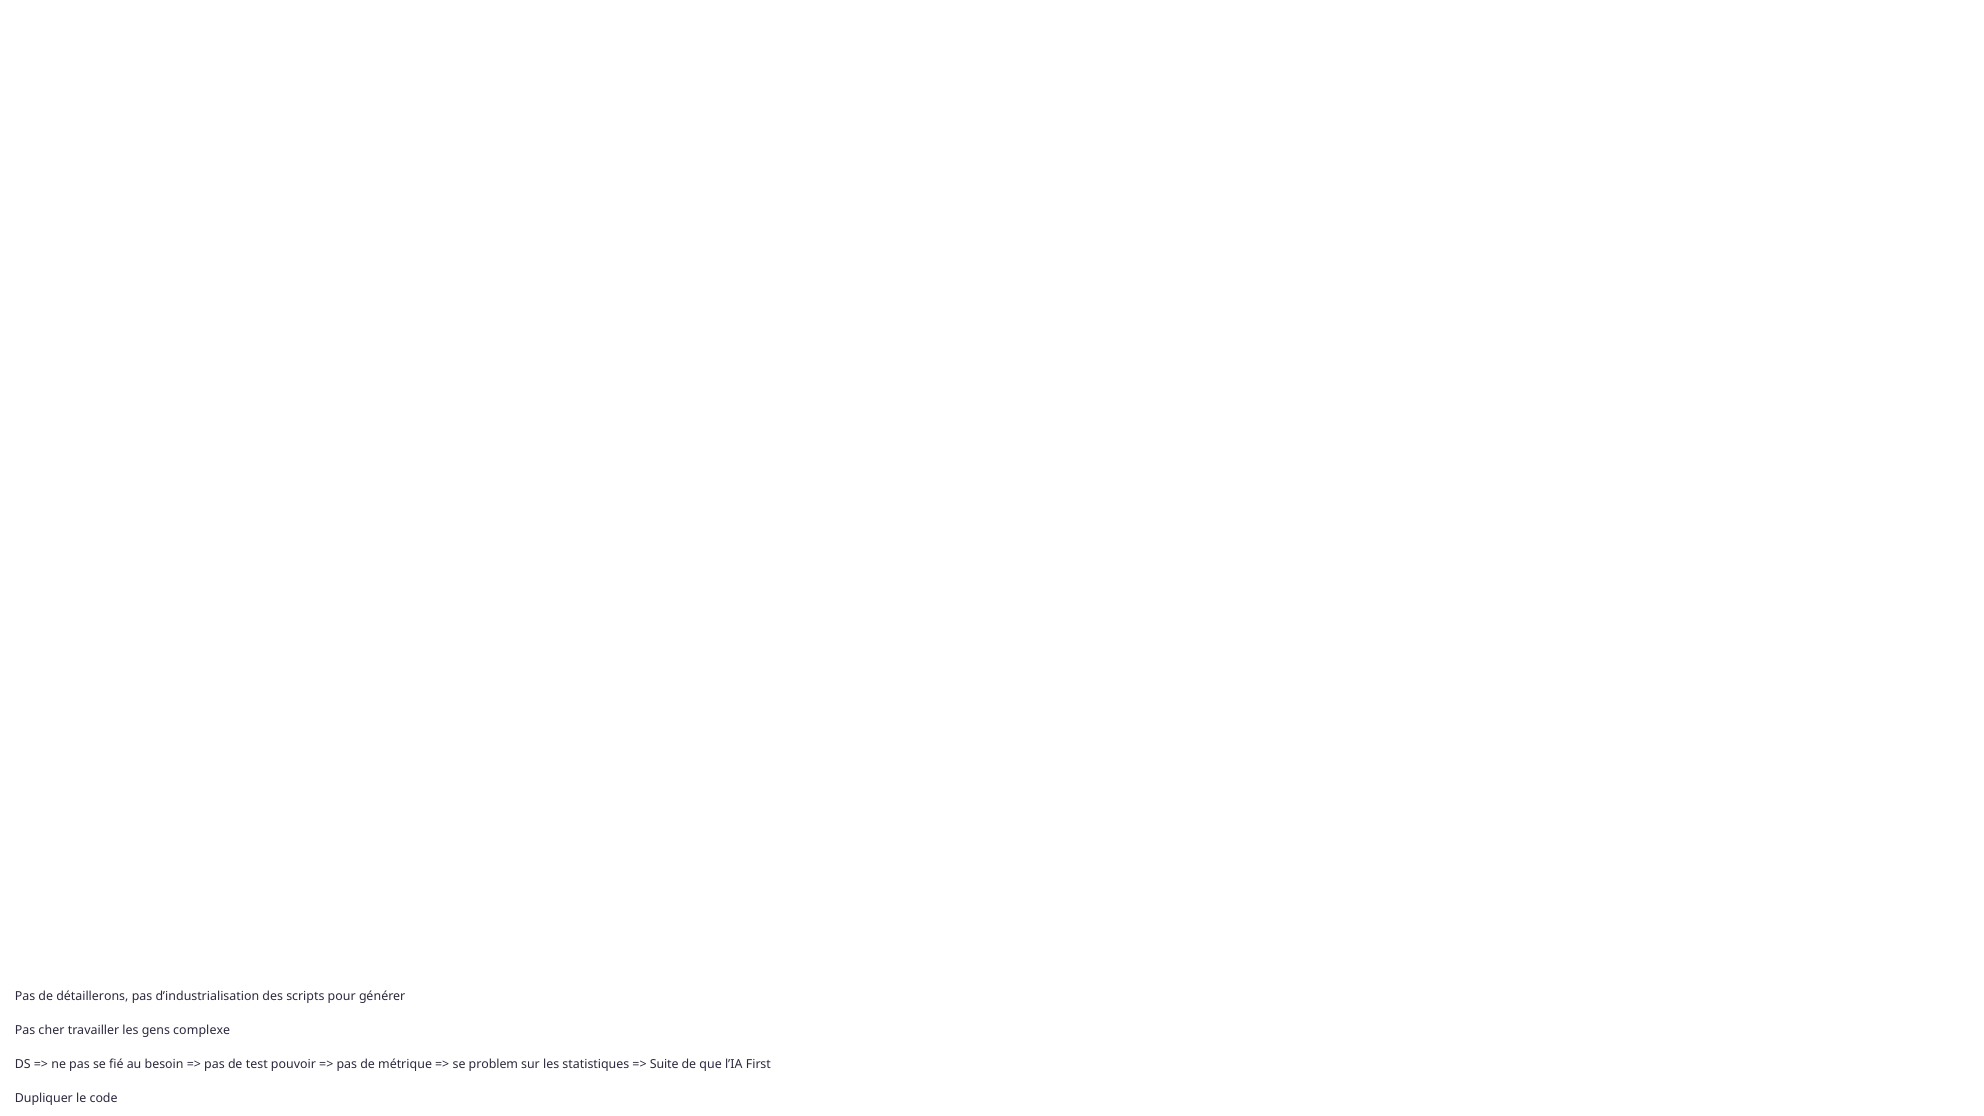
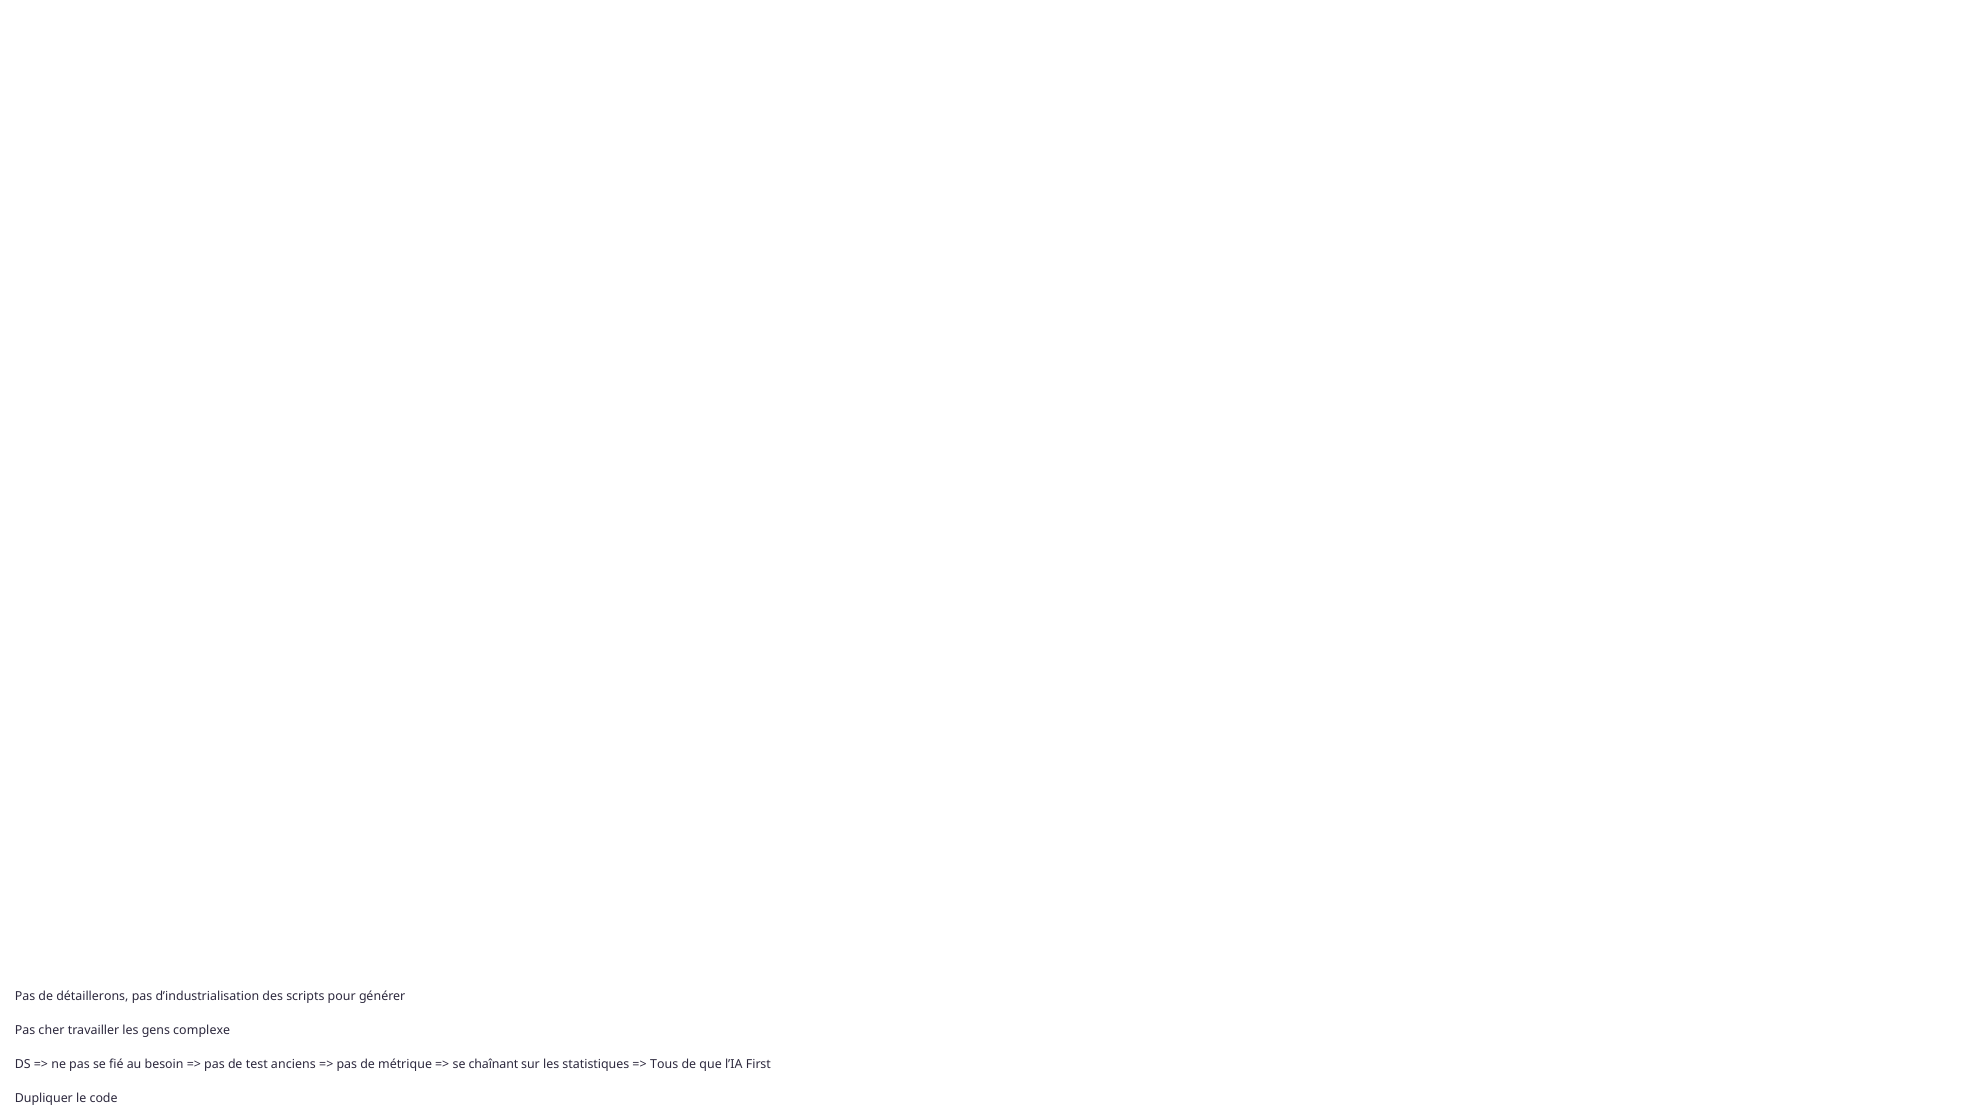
pouvoir: pouvoir -> anciens
problem: problem -> chaînant
Suite: Suite -> Tous
